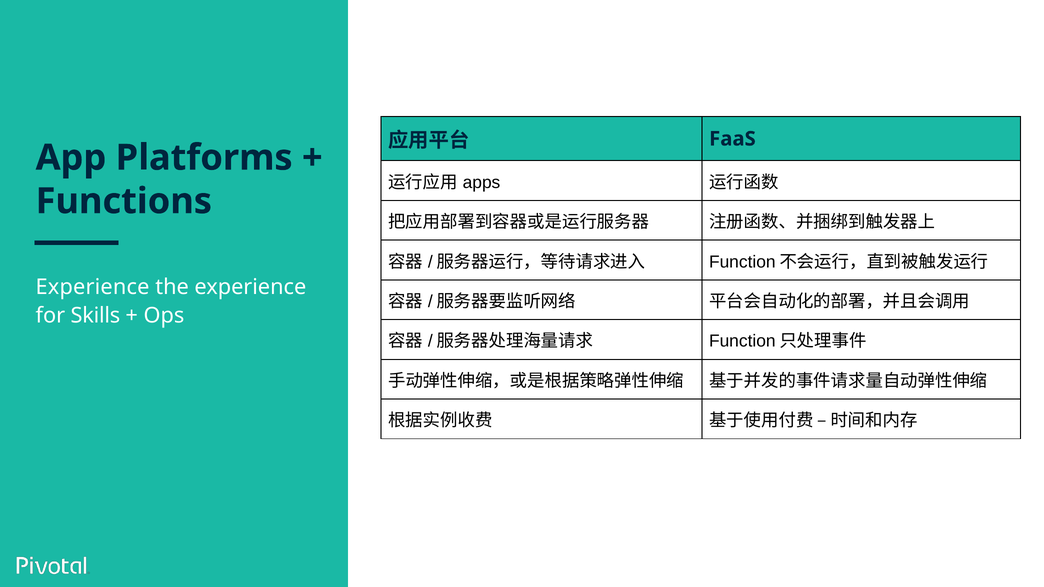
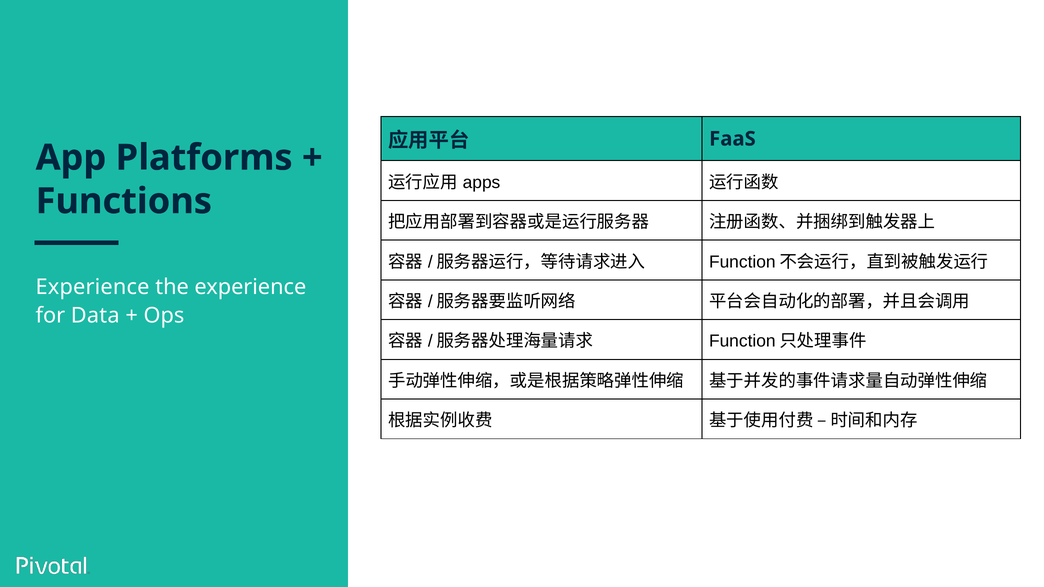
Skills: Skills -> Data
